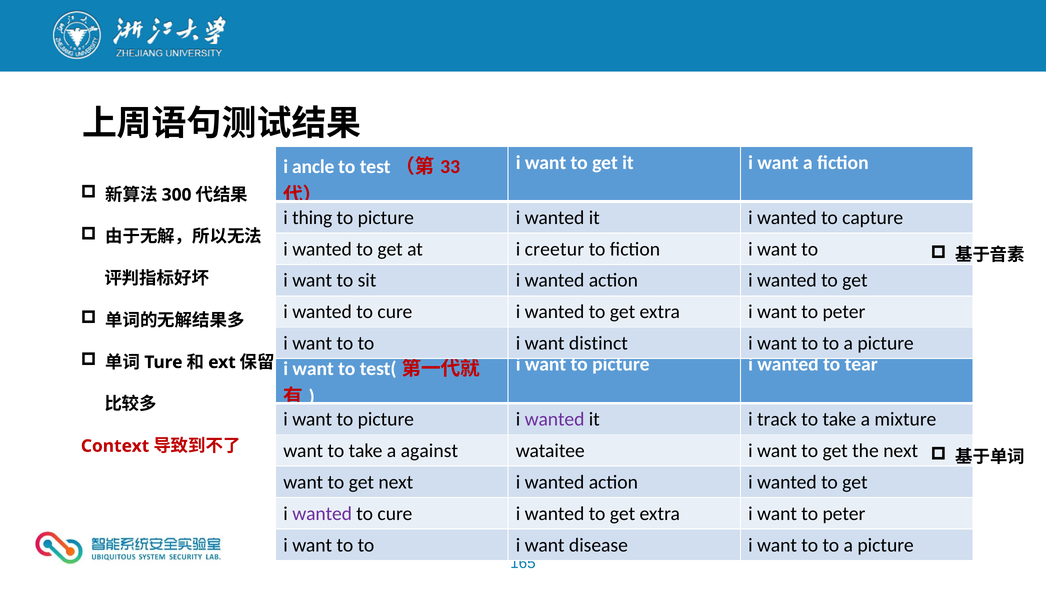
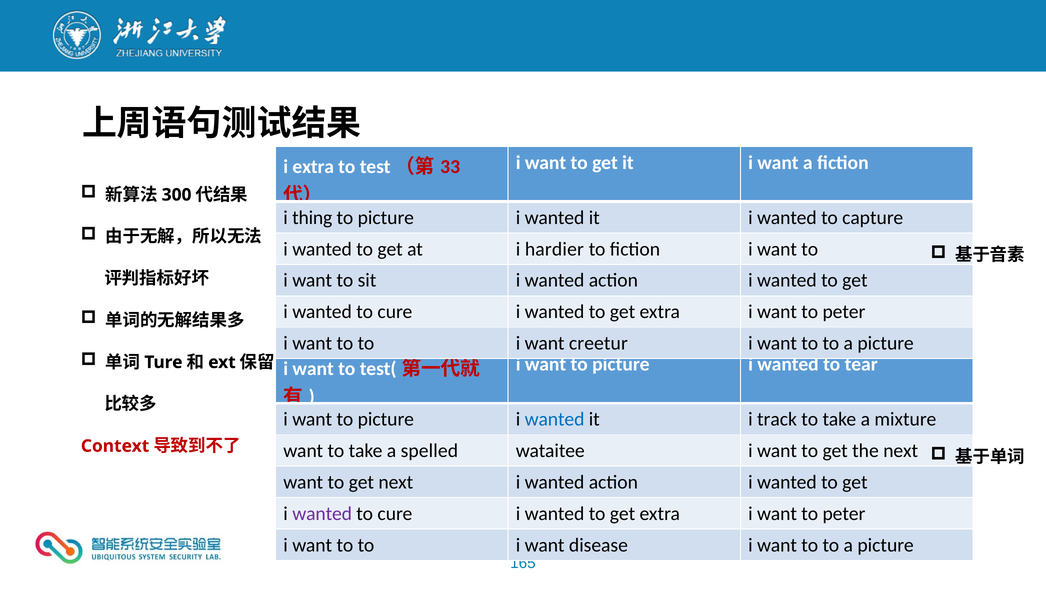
i ancle: ancle -> extra
creetur: creetur -> hardier
distinct: distinct -> creetur
wanted at (555, 419) colour: purple -> blue
against: against -> spelled
